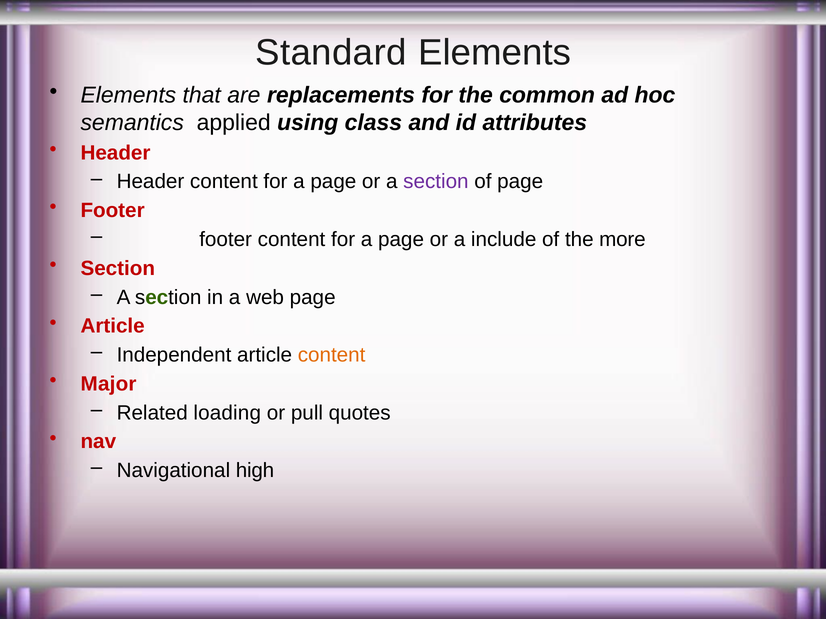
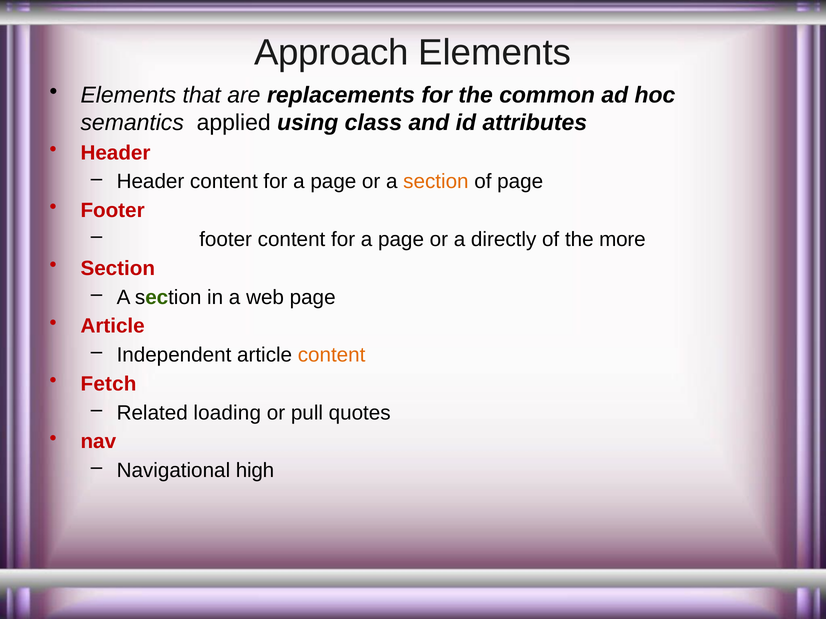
Standard: Standard -> Approach
section at (436, 182) colour: purple -> orange
include: include -> directly
Major: Major -> Fetch
